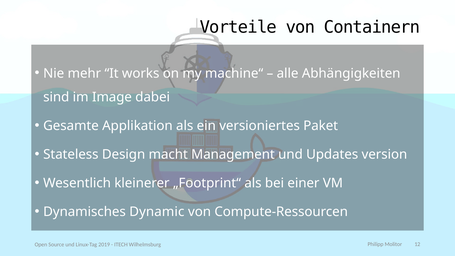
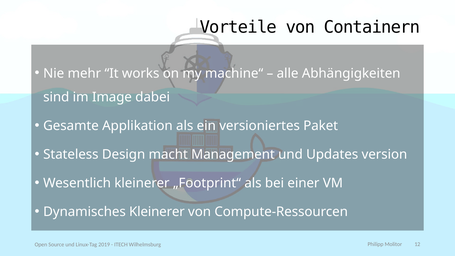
Dynamisches Dynamic: Dynamic -> Kleinerer
